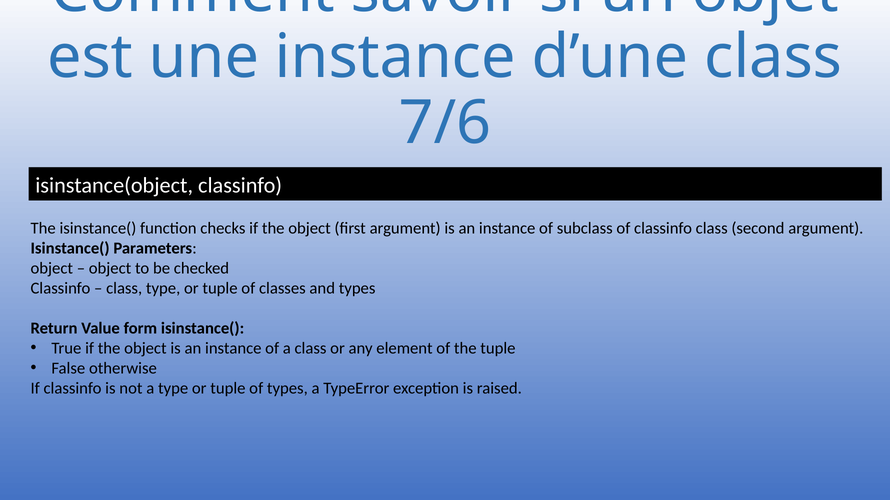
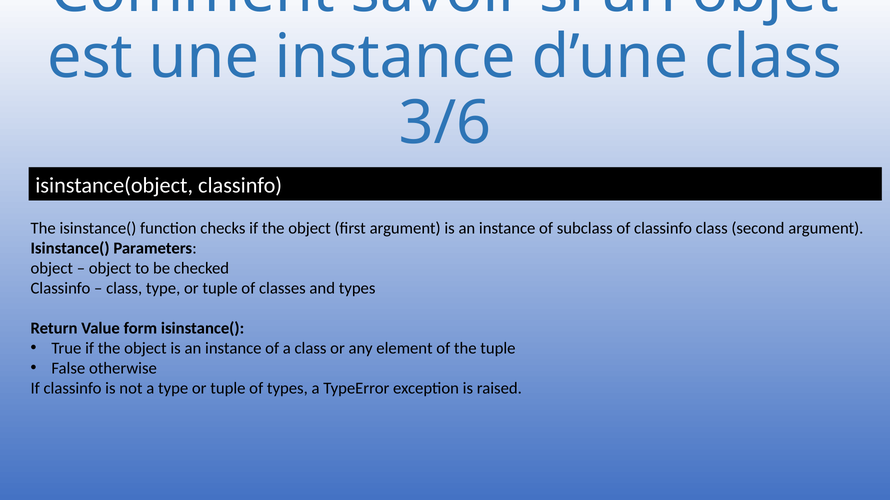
7/6: 7/6 -> 3/6
